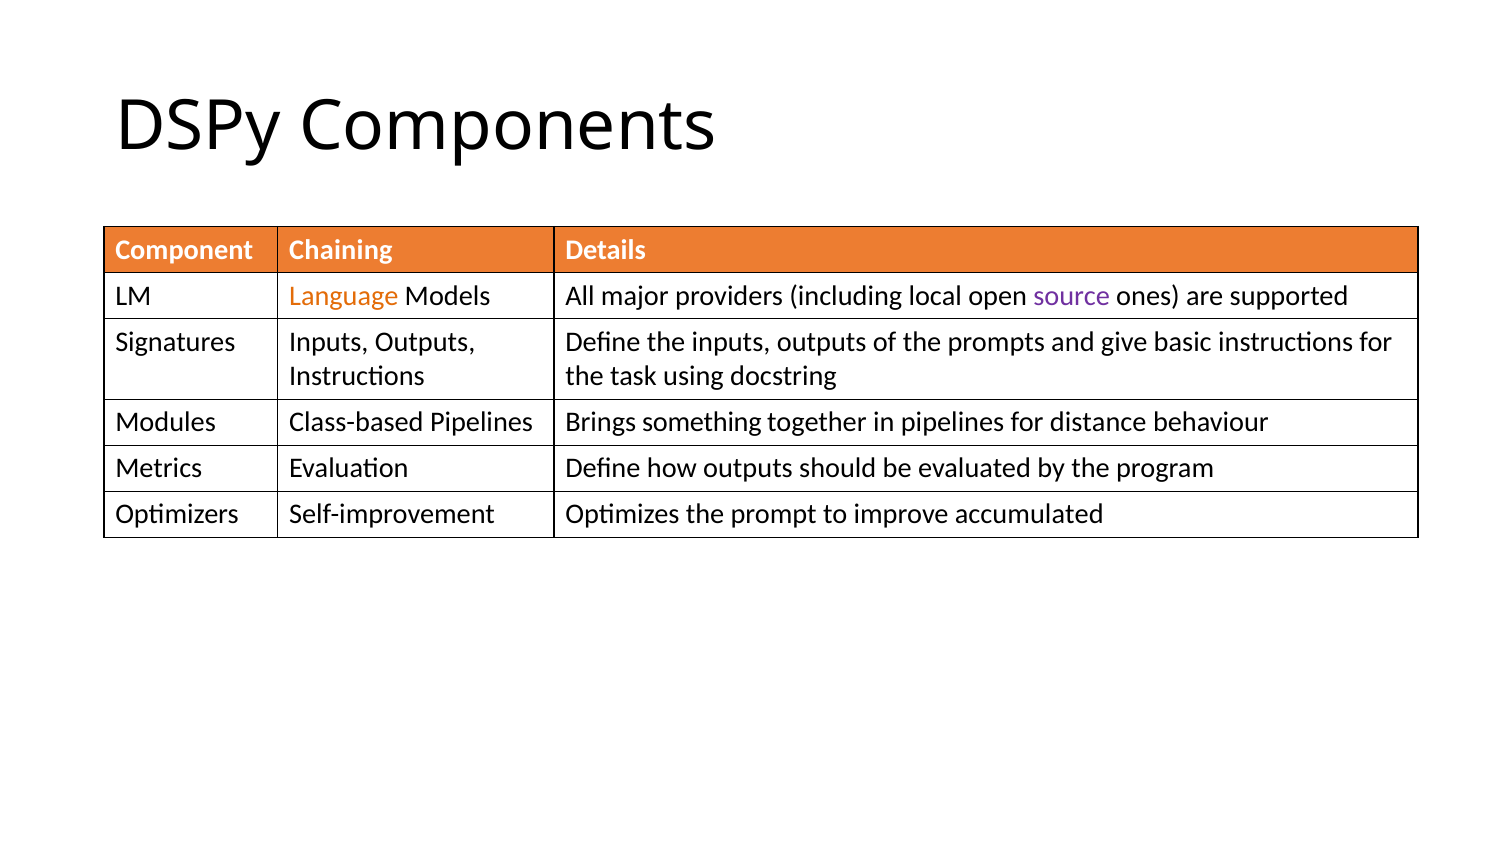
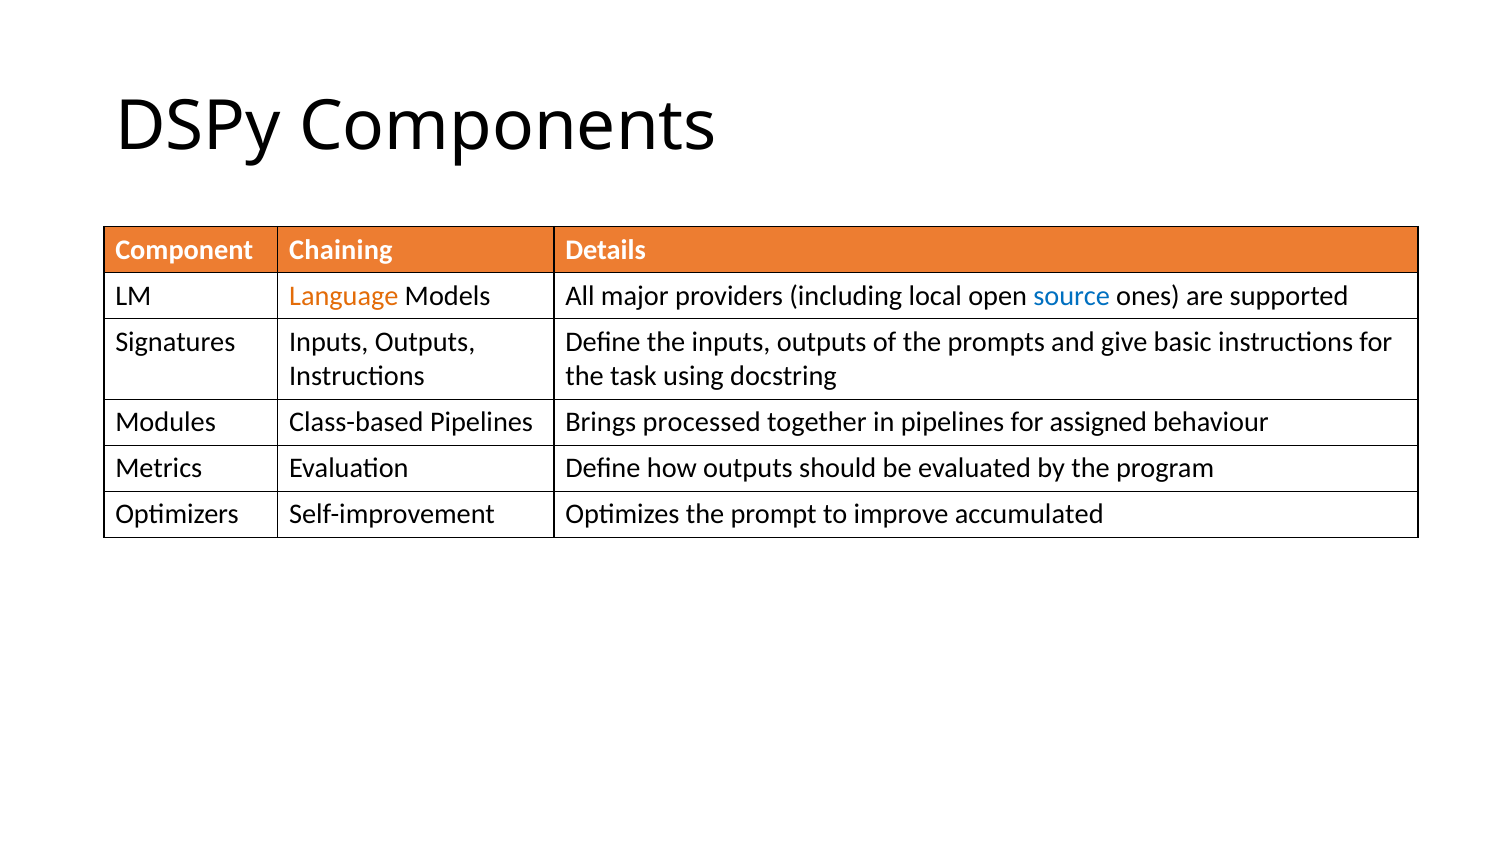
source colour: purple -> blue
something: something -> processed
distance: distance -> assigned
